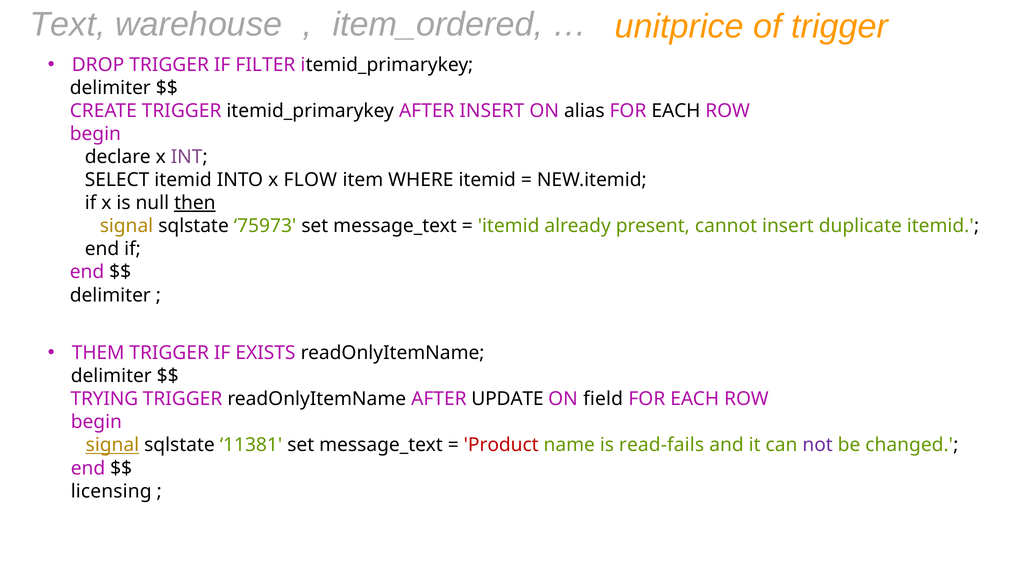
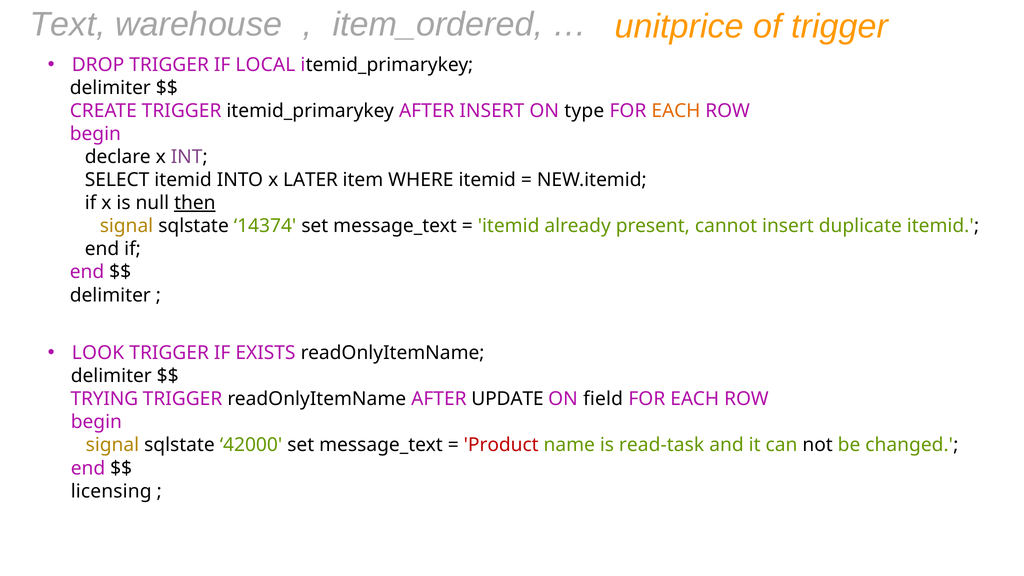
FILTER: FILTER -> LOCAL
alias: alias -> type
EACH at (676, 111) colour: black -> orange
FLOW: FLOW -> LATER
75973: 75973 -> 14374
THEM: THEM -> LOOK
signal at (112, 445) underline: present -> none
11381: 11381 -> 42000
read-fails: read-fails -> read-task
not colour: purple -> black
